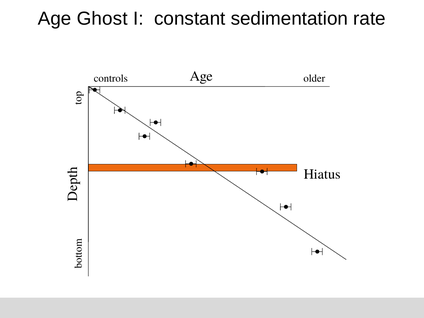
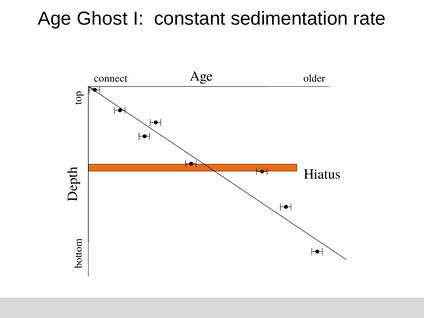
controls: controls -> connect
